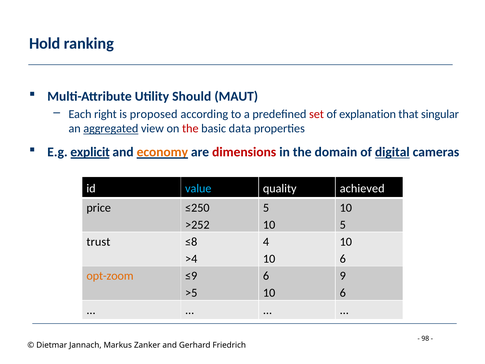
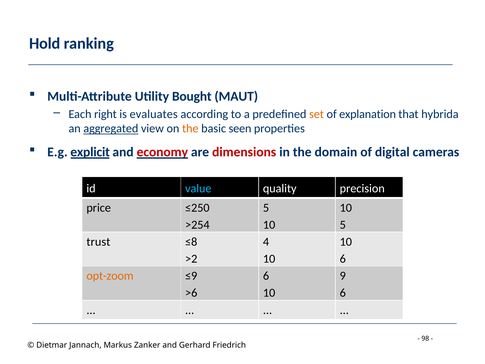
Should: Should -> Bought
proposed: proposed -> evaluates
set colour: red -> orange
singular: singular -> hybrida
the at (190, 129) colour: red -> orange
data: data -> seen
economy colour: orange -> red
digital underline: present -> none
achieved: achieved -> precision
>252: >252 -> >254
>4: >4 -> >2
>5: >5 -> >6
